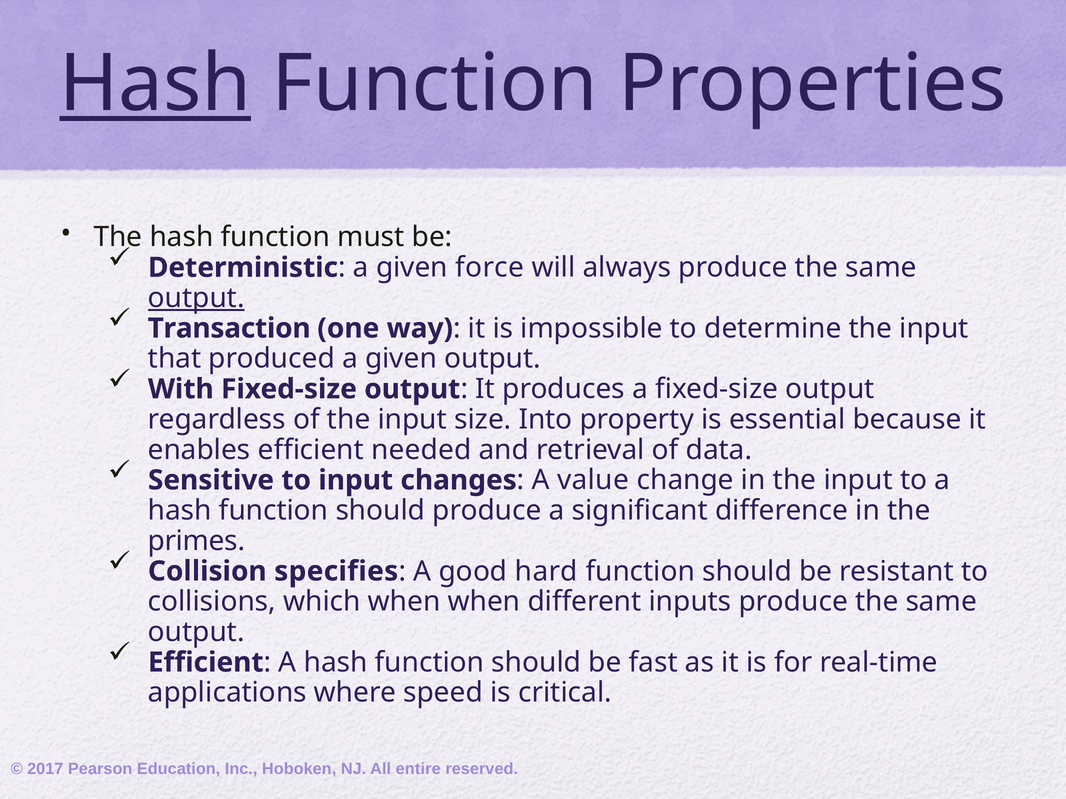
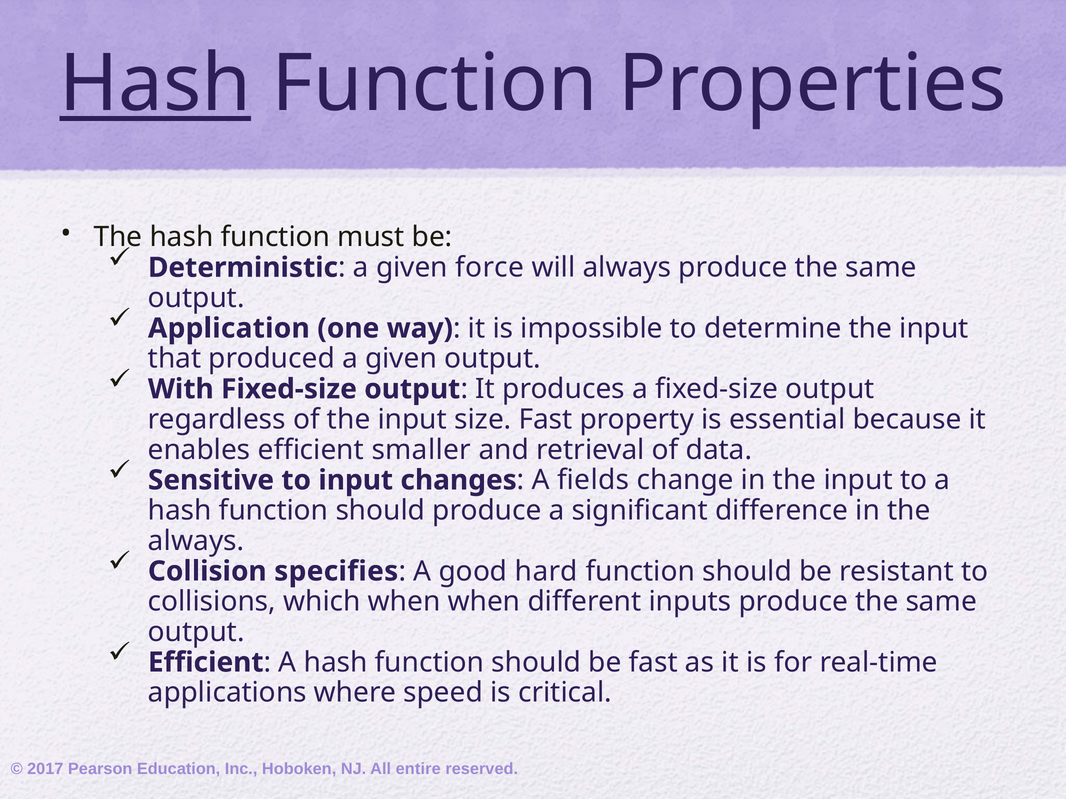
output at (196, 298) underline: present -> none
Transaction: Transaction -> Application
size Into: Into -> Fast
needed: needed -> smaller
value: value -> fields
primes at (196, 541): primes -> always
